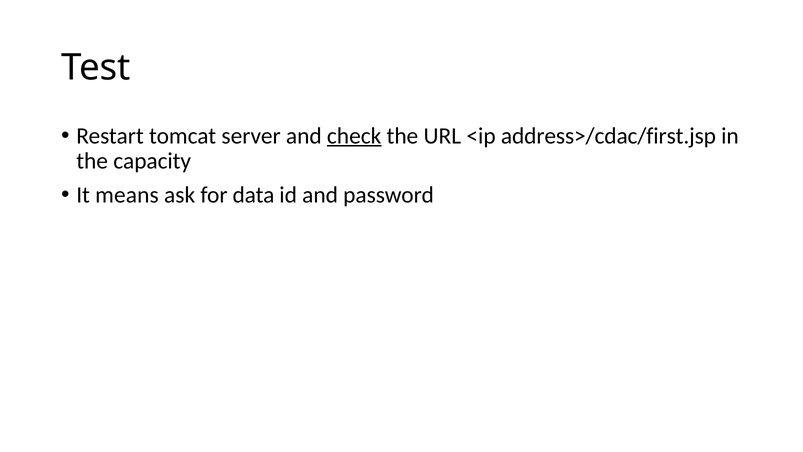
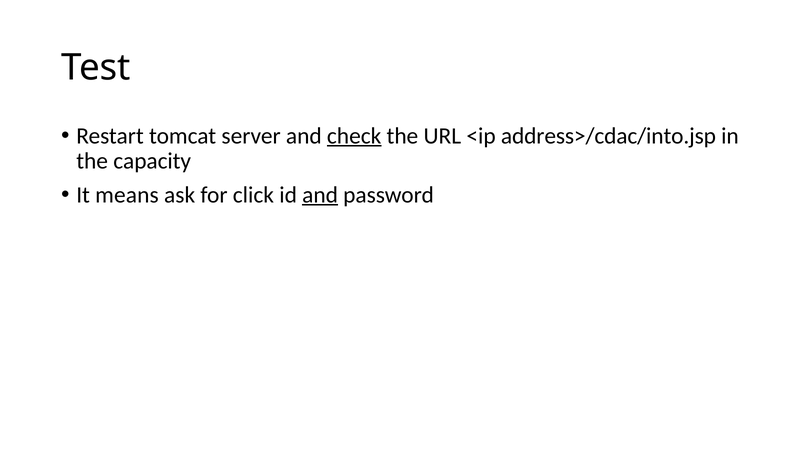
address>/cdac/first.jsp: address>/cdac/first.jsp -> address>/cdac/into.jsp
data: data -> click
and at (320, 195) underline: none -> present
